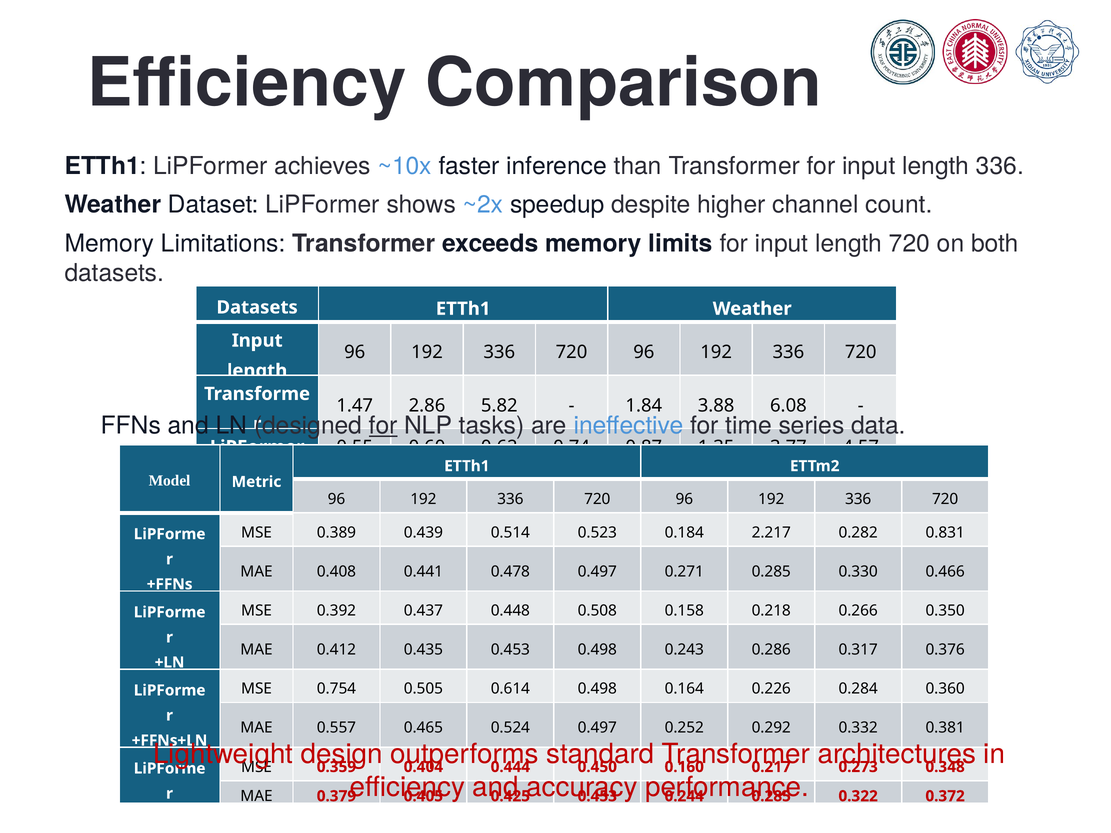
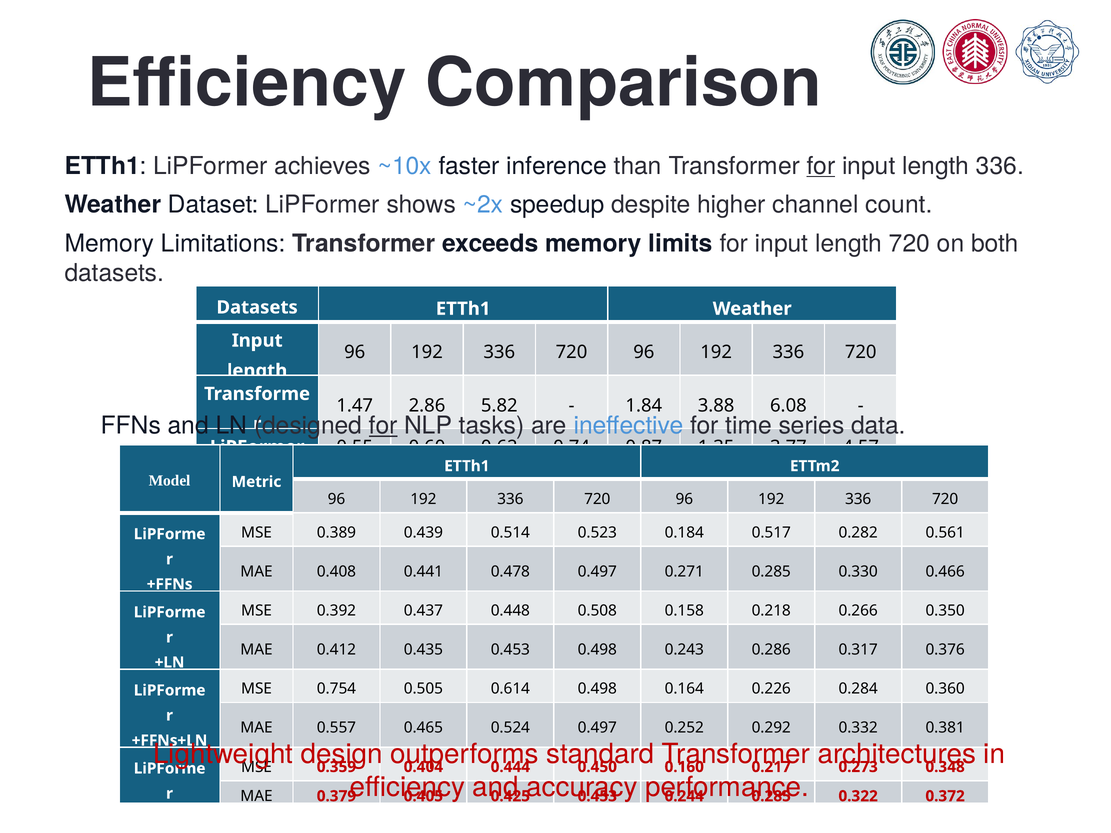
for at (821, 166) underline: none -> present
2.217: 2.217 -> 0.517
0.831: 0.831 -> 0.561
